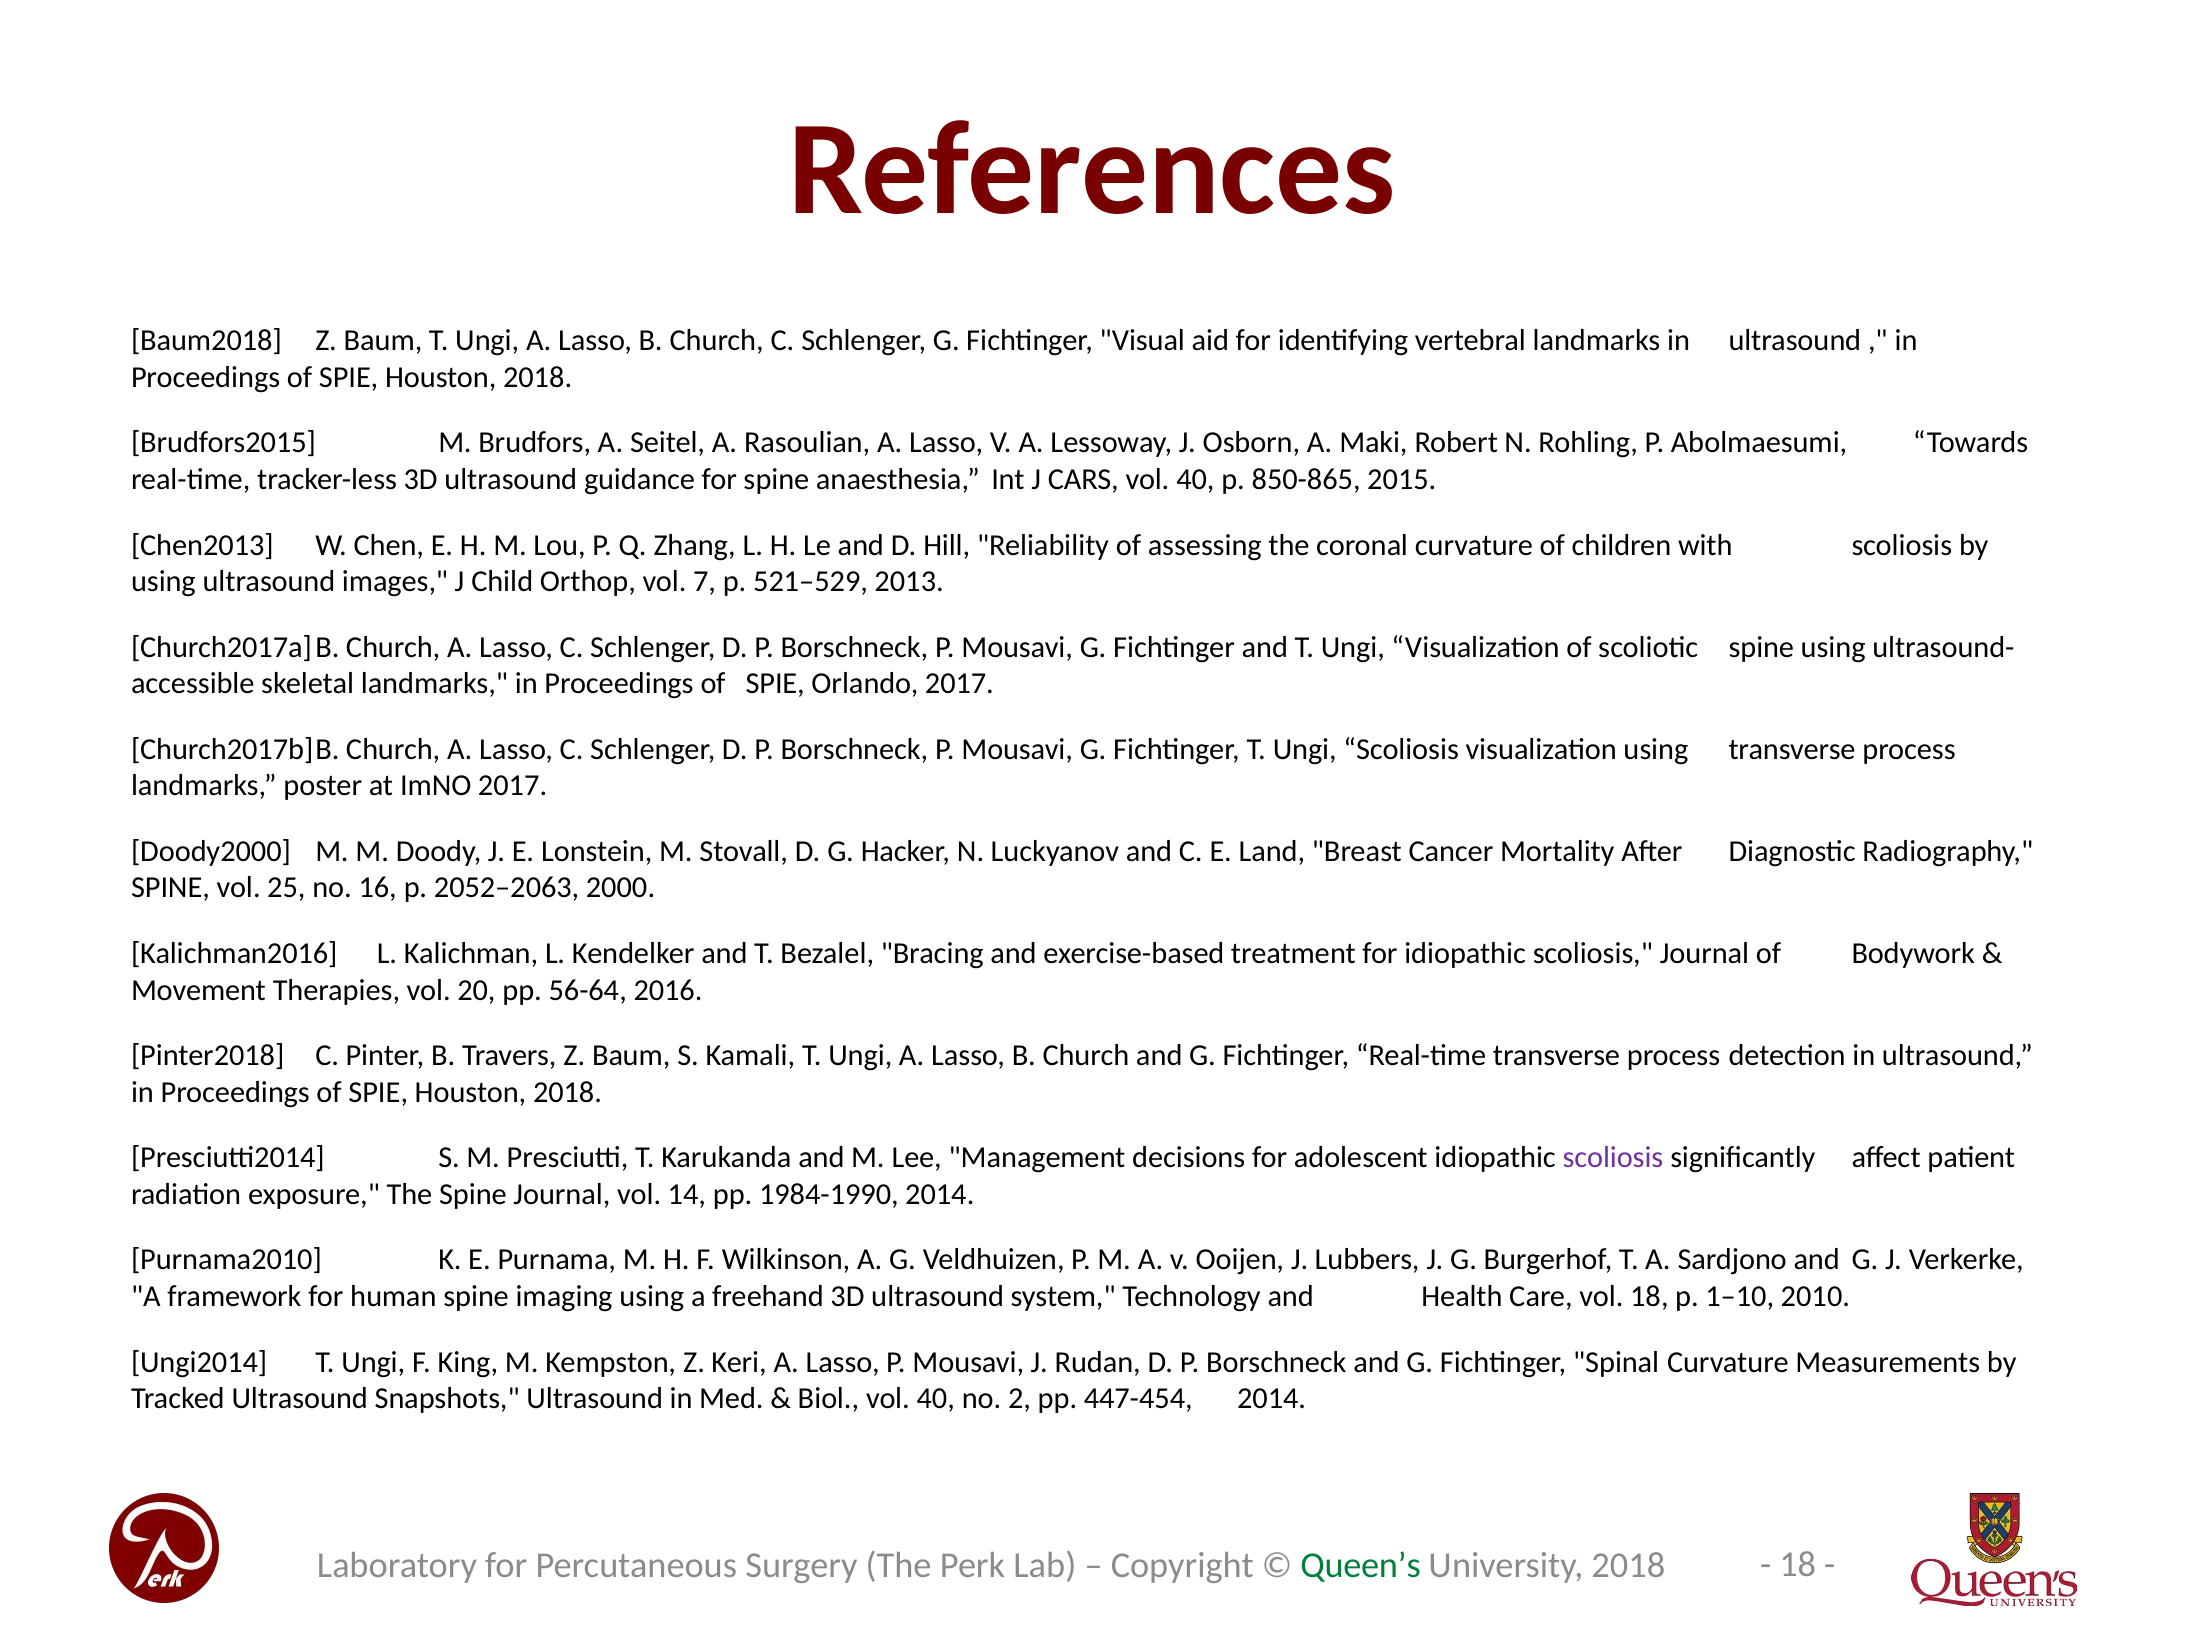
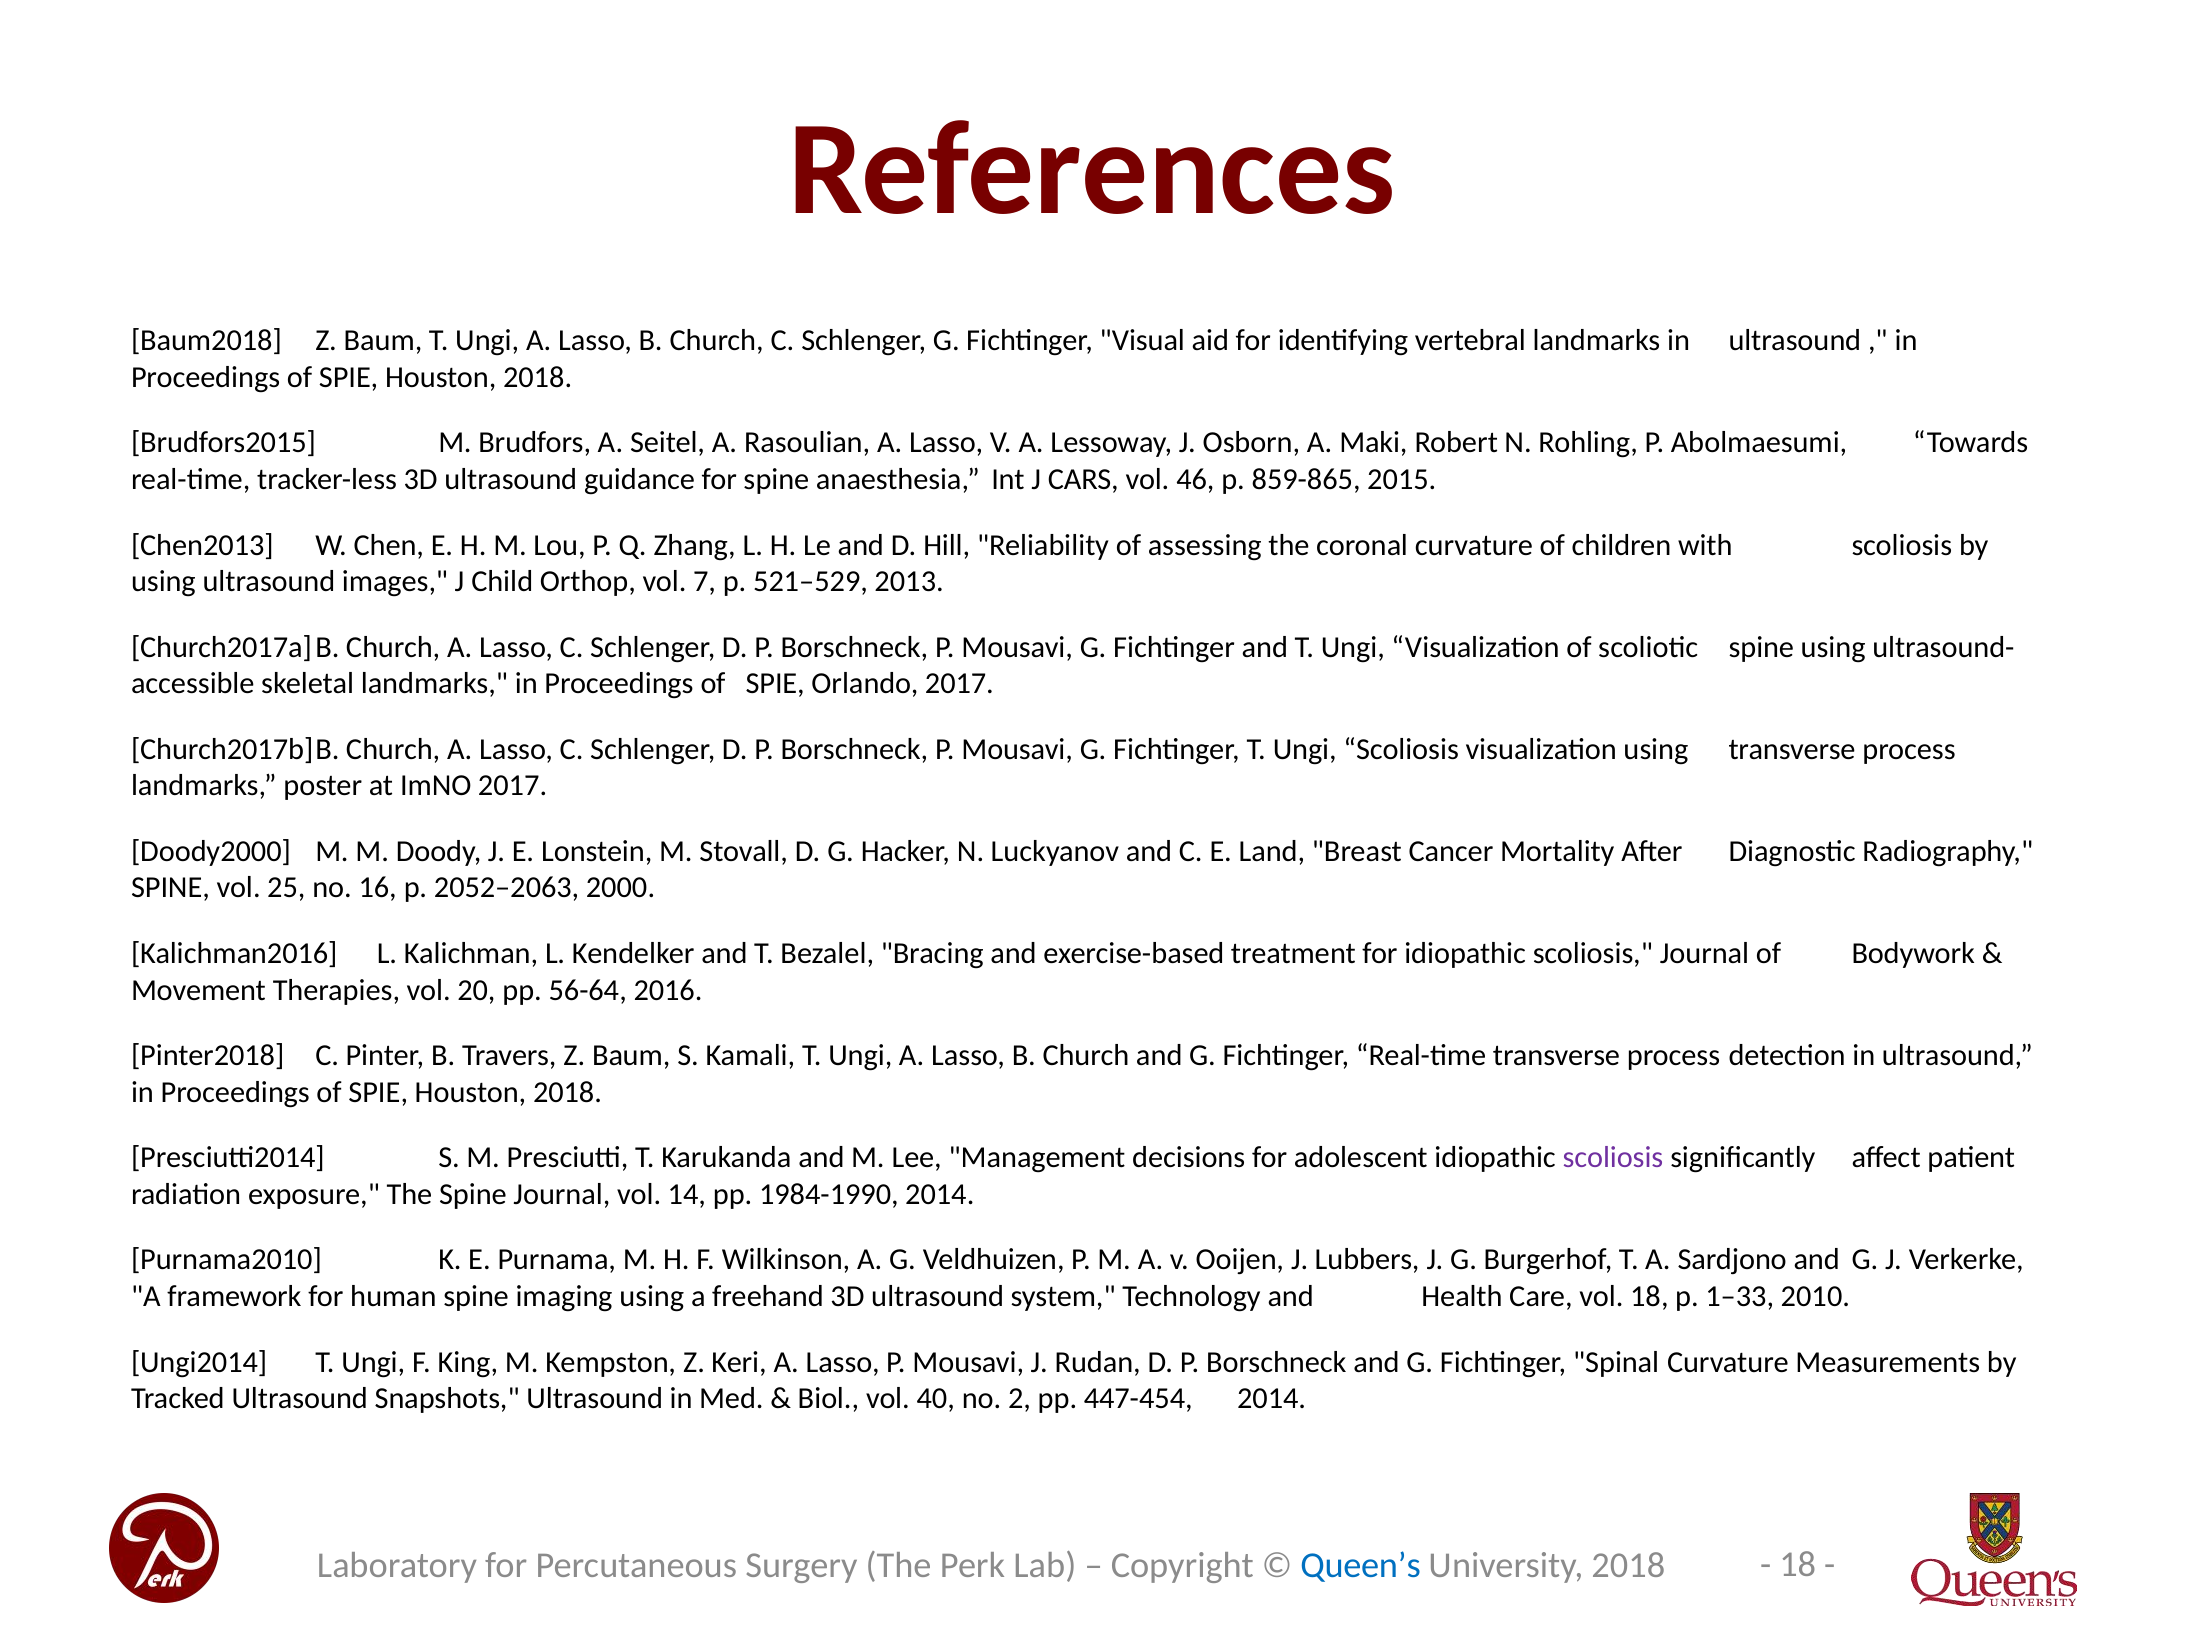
CARS vol 40: 40 -> 46
850-865: 850-865 -> 859-865
1–10: 1–10 -> 1–33
Queen’s colour: green -> blue
